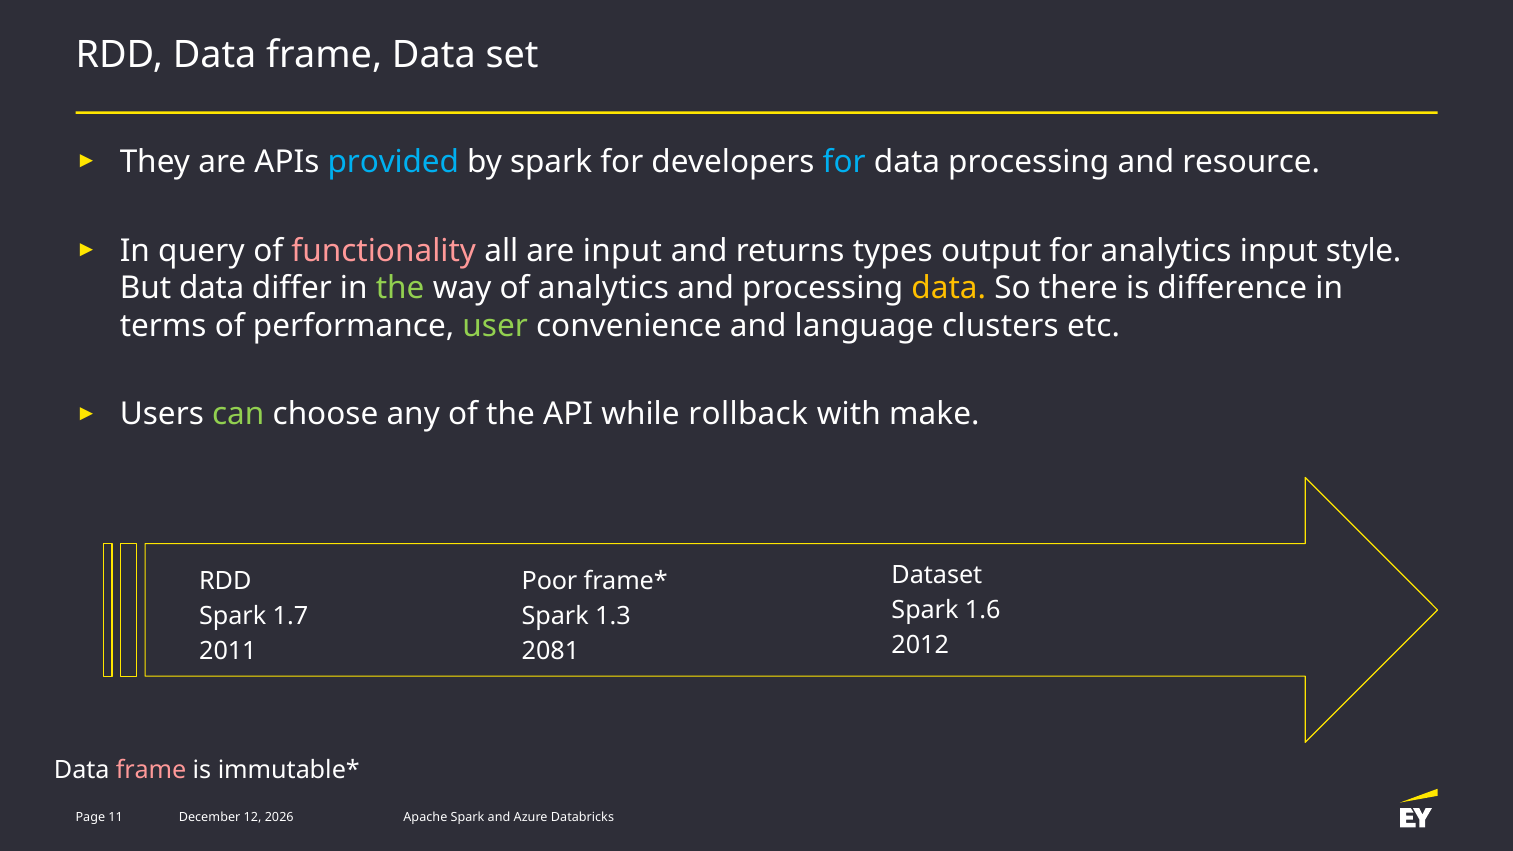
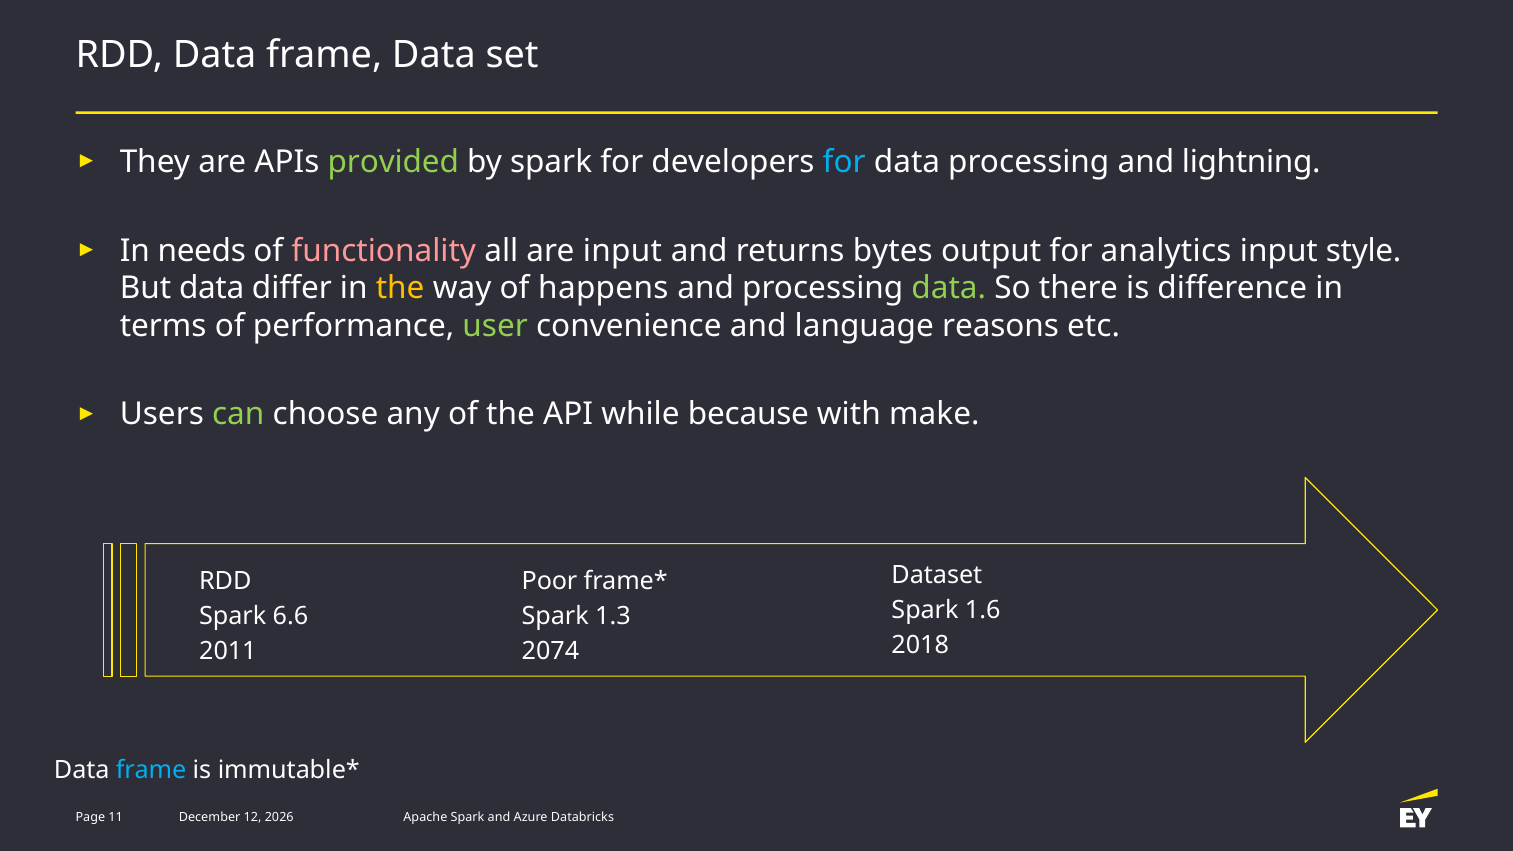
provided colour: light blue -> light green
resource: resource -> lightning
query: query -> needs
types: types -> bytes
the at (400, 288) colour: light green -> yellow
of analytics: analytics -> happens
data at (949, 288) colour: yellow -> light green
clusters: clusters -> reasons
rollback: rollback -> because
1.7: 1.7 -> 6.6
2012: 2012 -> 2018
2081: 2081 -> 2074
frame at (151, 770) colour: pink -> light blue
